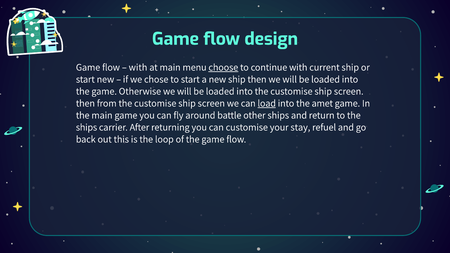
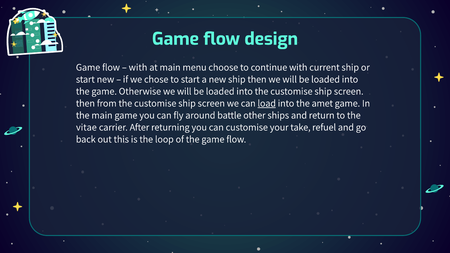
choose underline: present -> none
ships at (86, 127): ships -> vitae
stay: stay -> take
